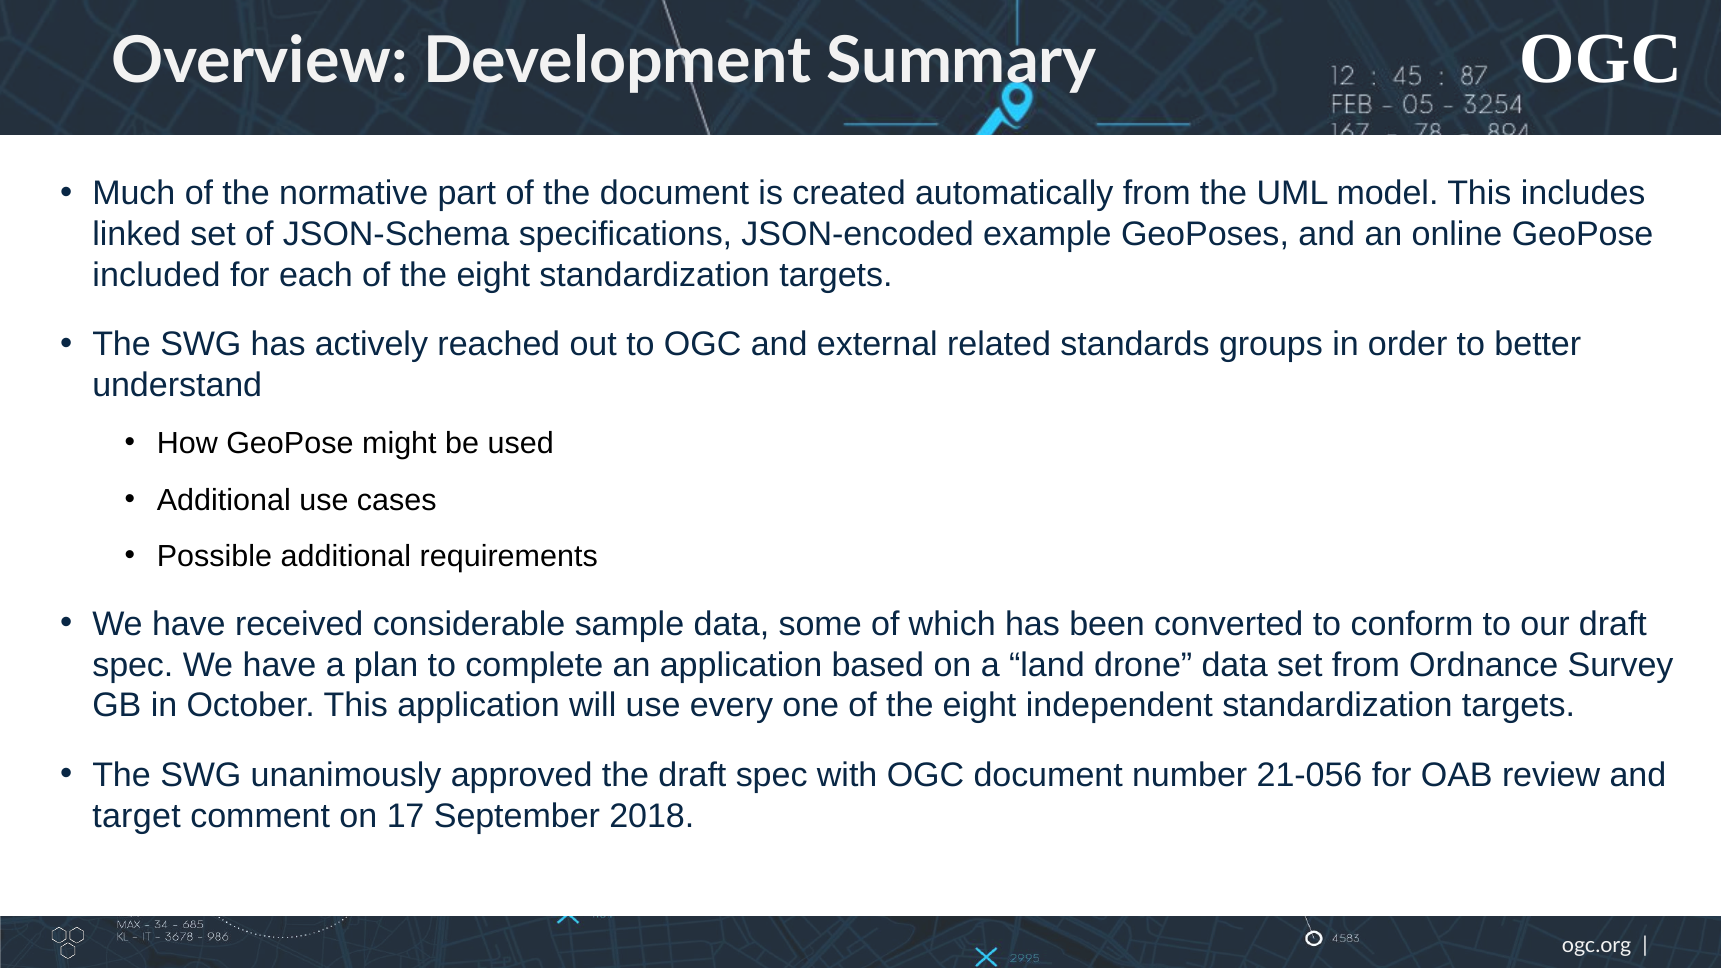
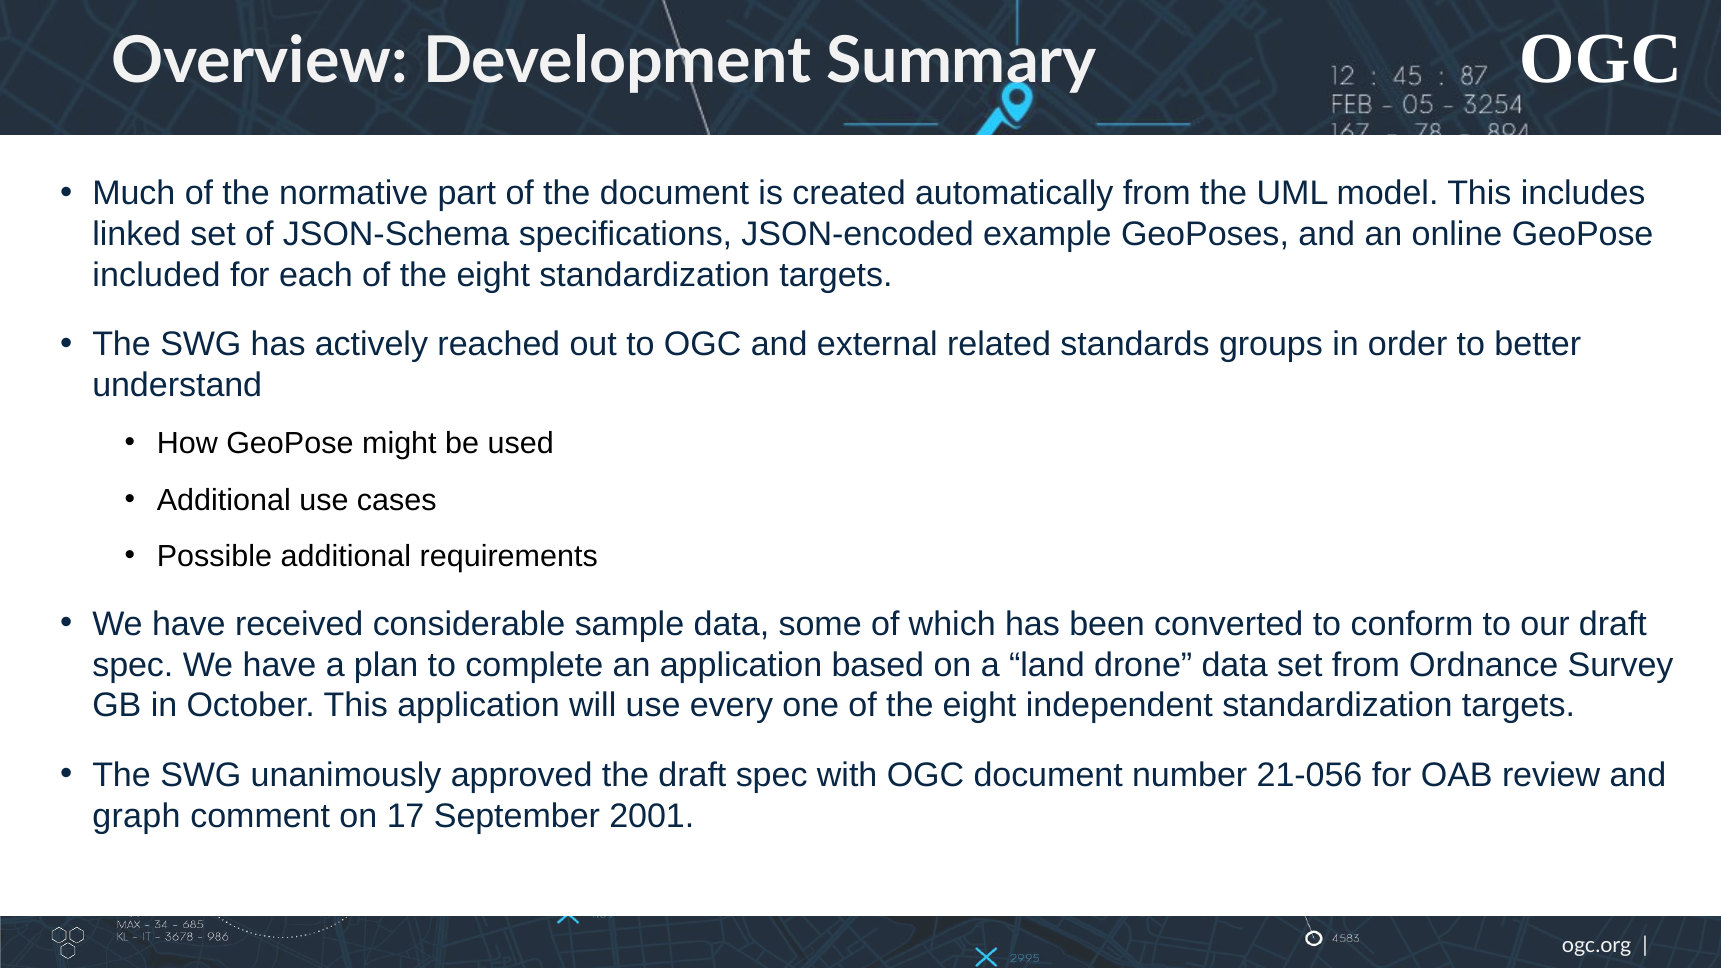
target: target -> graph
2018: 2018 -> 2001
